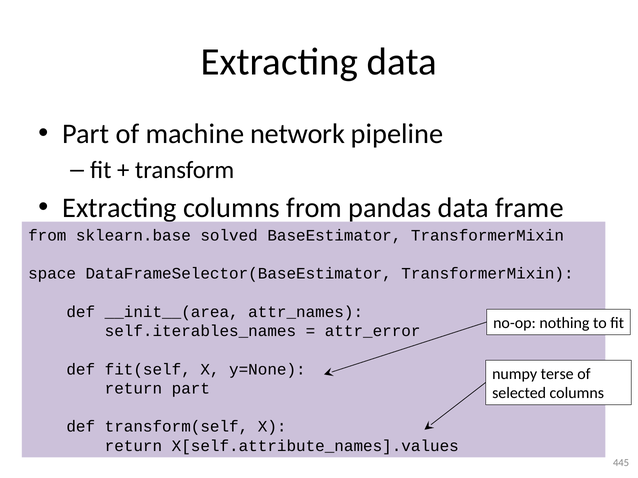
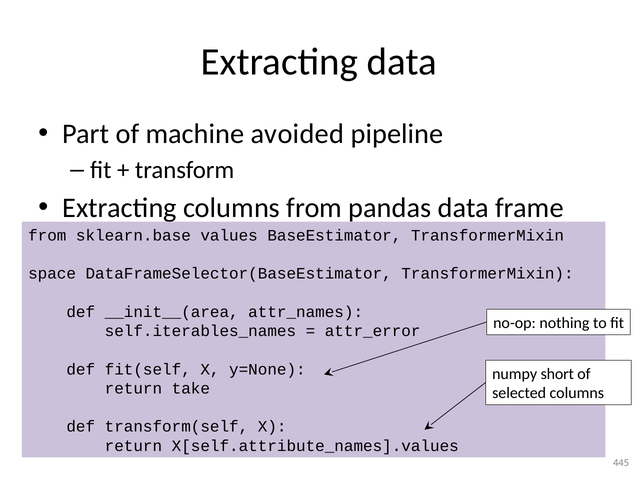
network: network -> avoided
solved: solved -> values
terse: terse -> short
return part: part -> take
